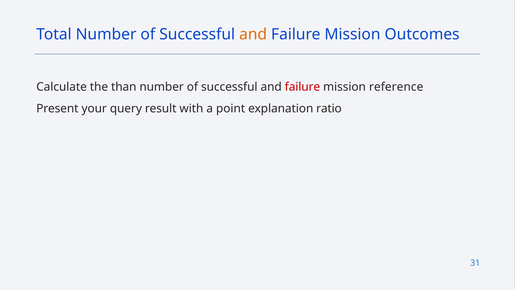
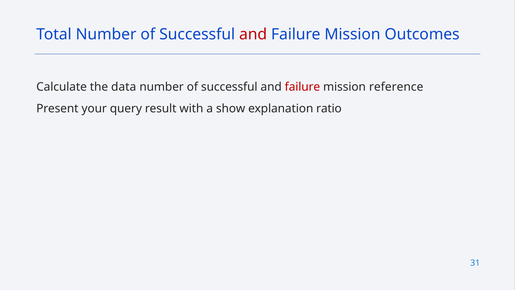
and at (253, 34) colour: orange -> red
than: than -> data
point: point -> show
